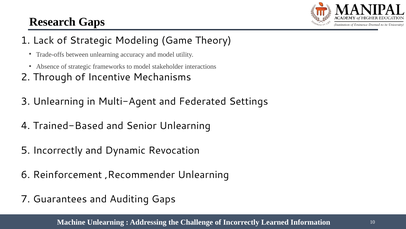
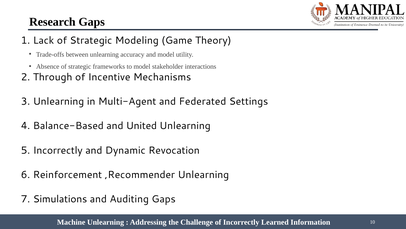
Trained-Based: Trained-Based -> Balance-Based
Senior: Senior -> United
Guarantees: Guarantees -> Simulations
